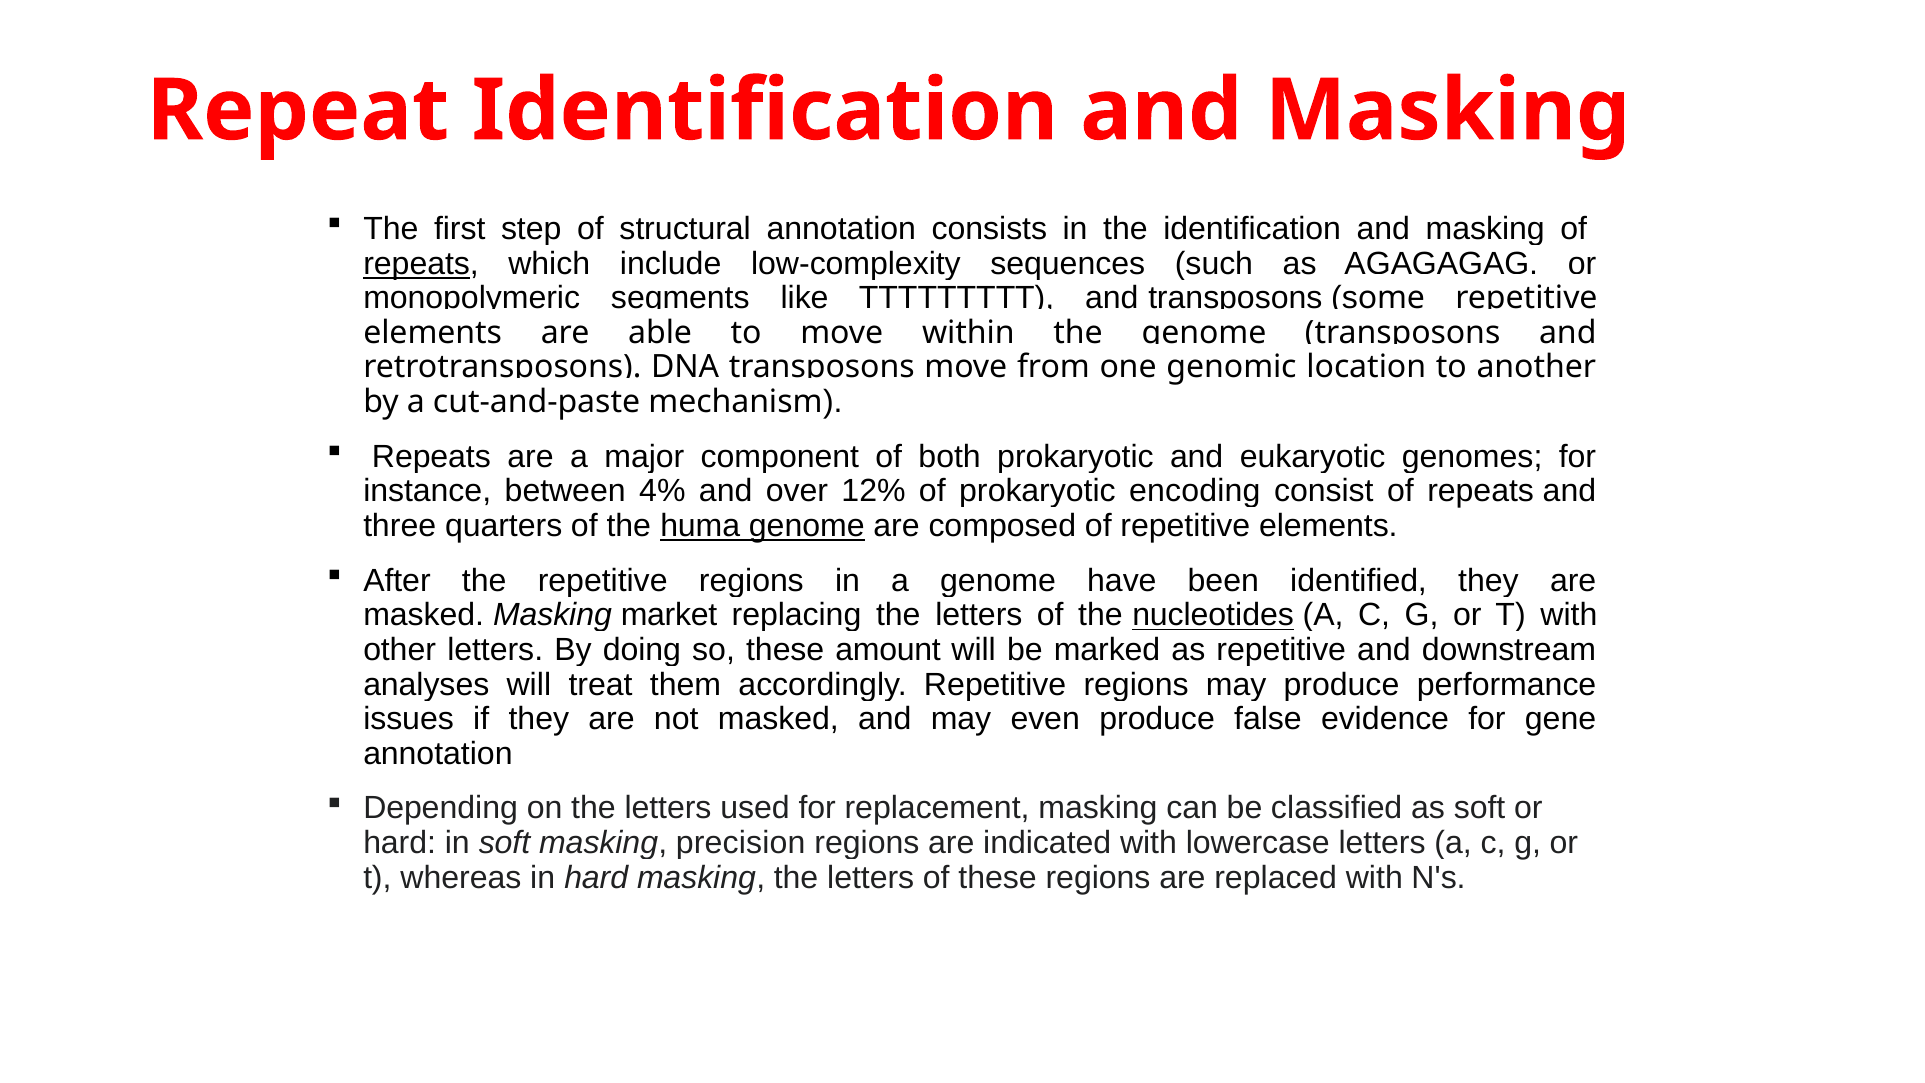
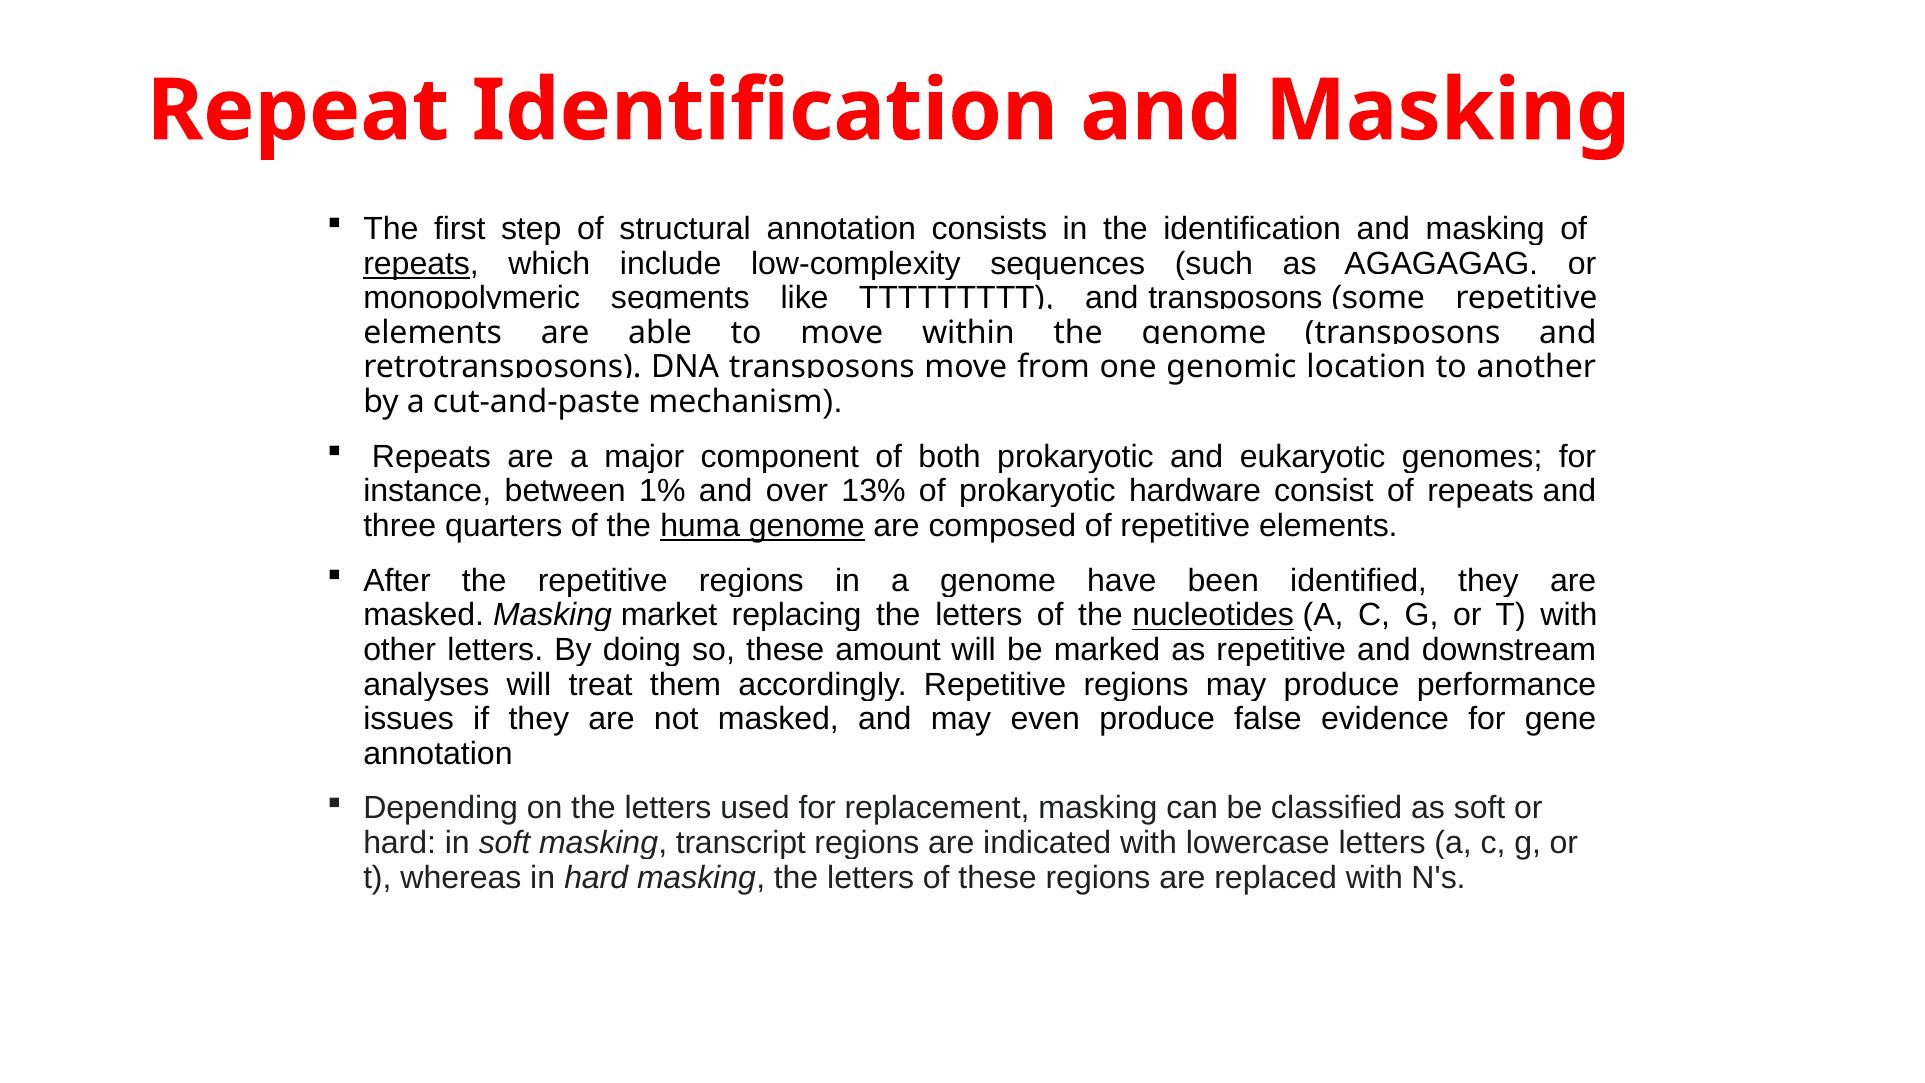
4%: 4% -> 1%
12%: 12% -> 13%
encoding: encoding -> hardware
precision: precision -> transcript
